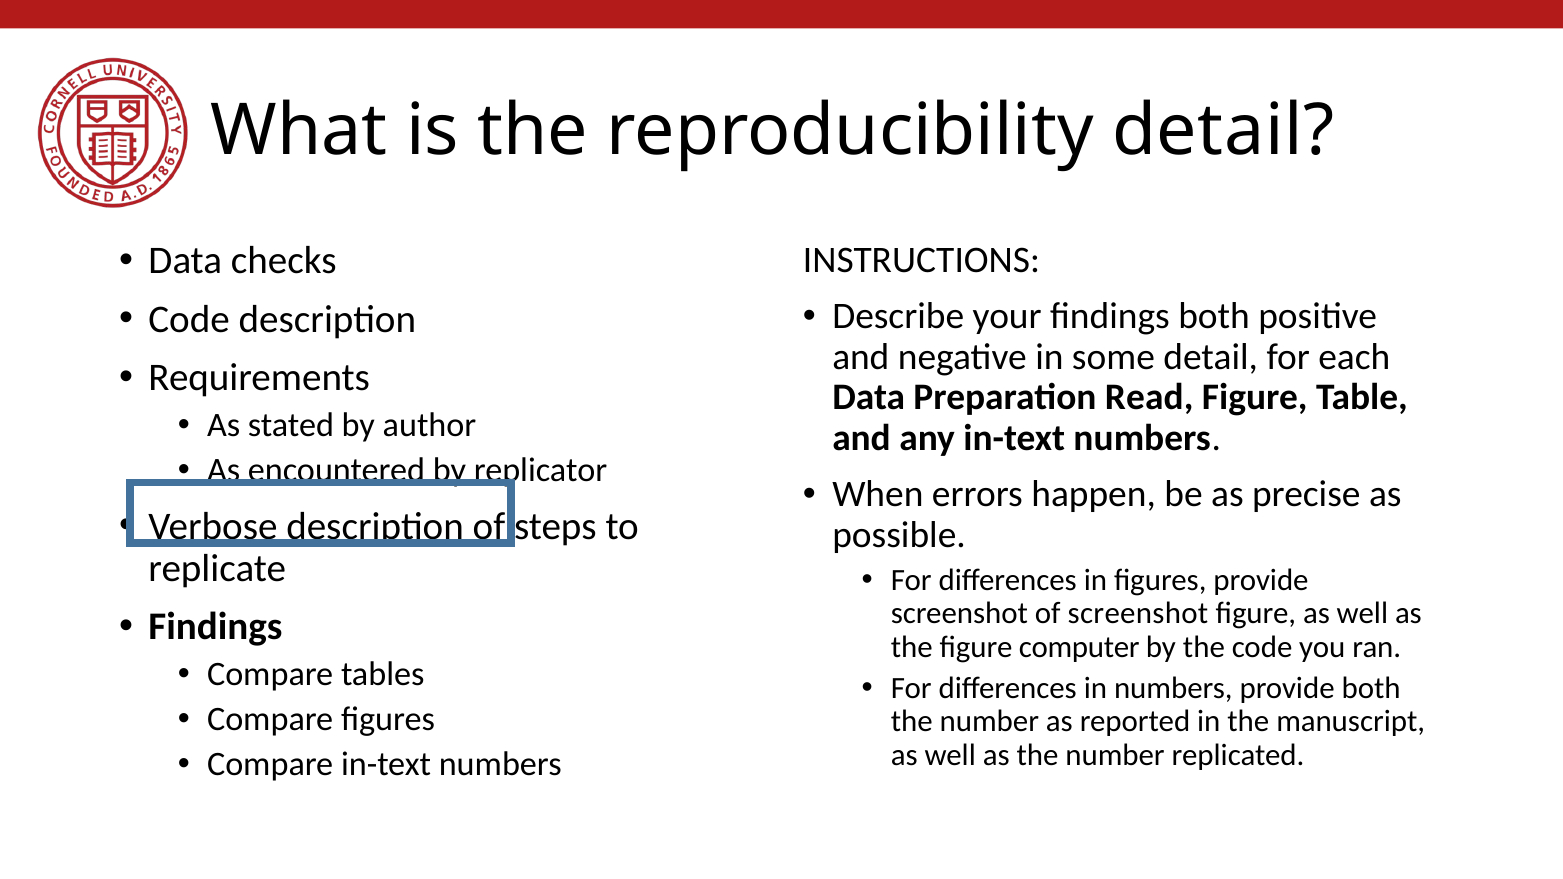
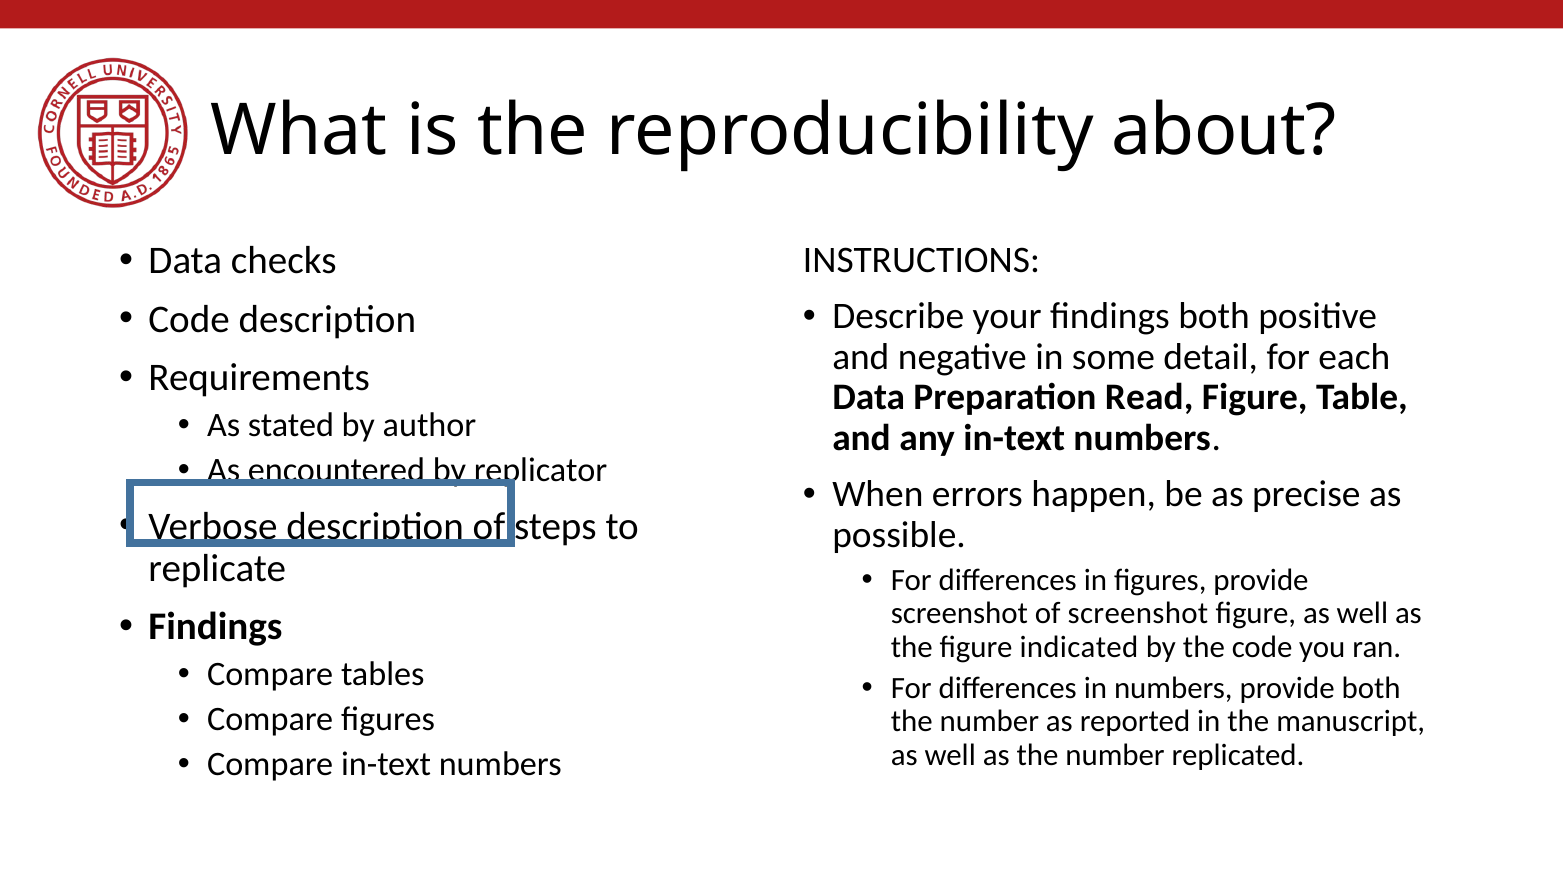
reproducibility detail: detail -> about
computer: computer -> indicated
